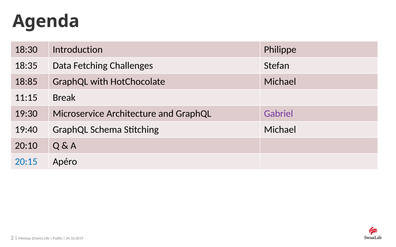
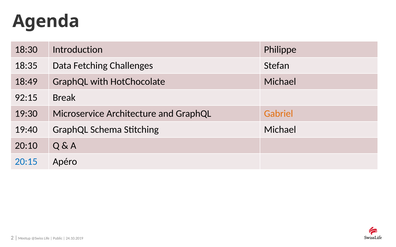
18:85: 18:85 -> 18:49
11:15: 11:15 -> 92:15
Gabriel colour: purple -> orange
